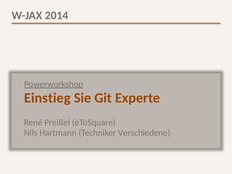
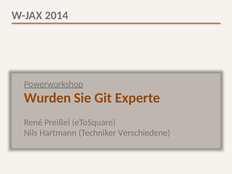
Einstieg: Einstieg -> Wurden
